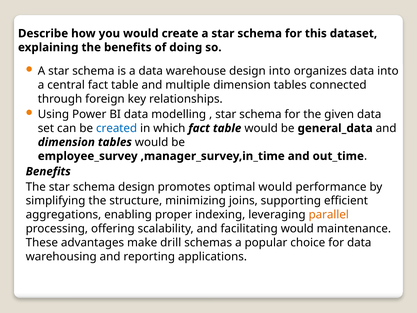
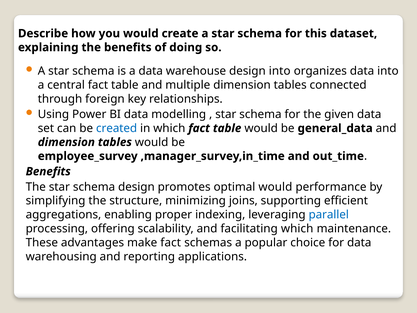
parallel colour: orange -> blue
facilitating would: would -> which
make drill: drill -> fact
